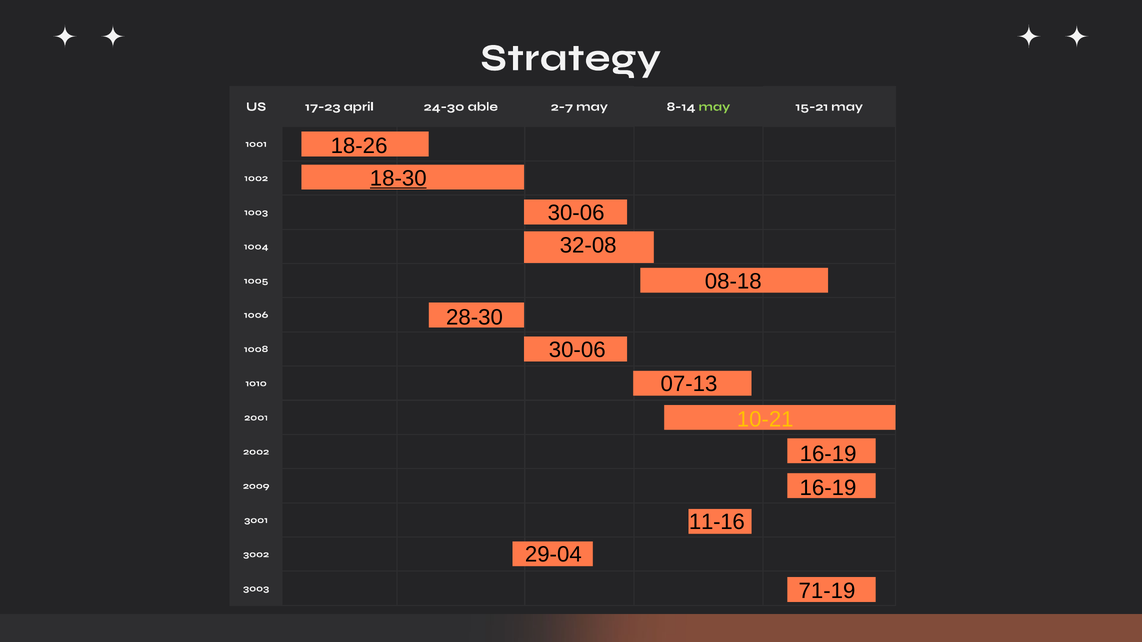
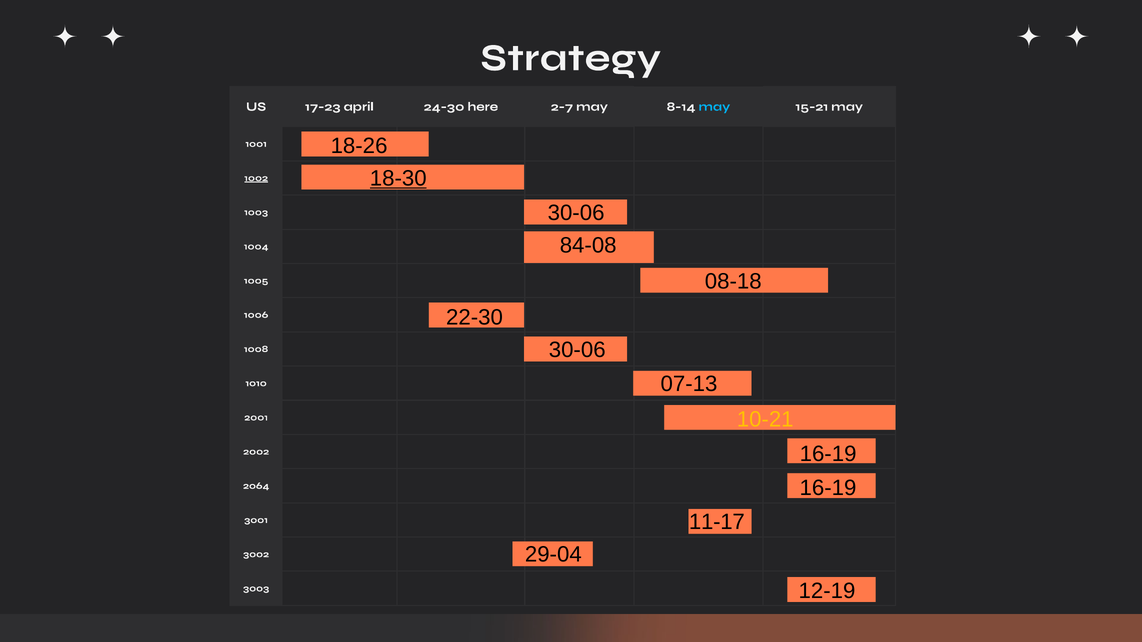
able: able -> here
may at (714, 107) colour: light green -> light blue
1002 underline: none -> present
32-08: 32-08 -> 84-08
28-30: 28-30 -> 22-30
2009: 2009 -> 2064
11-16: 11-16 -> 11-17
71-19: 71-19 -> 12-19
